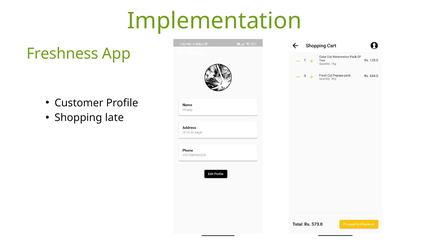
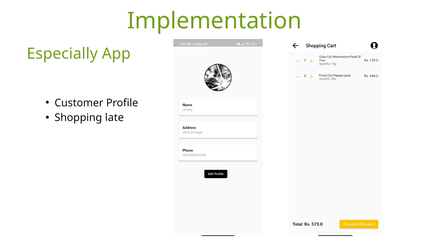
Freshness: Freshness -> Especially
